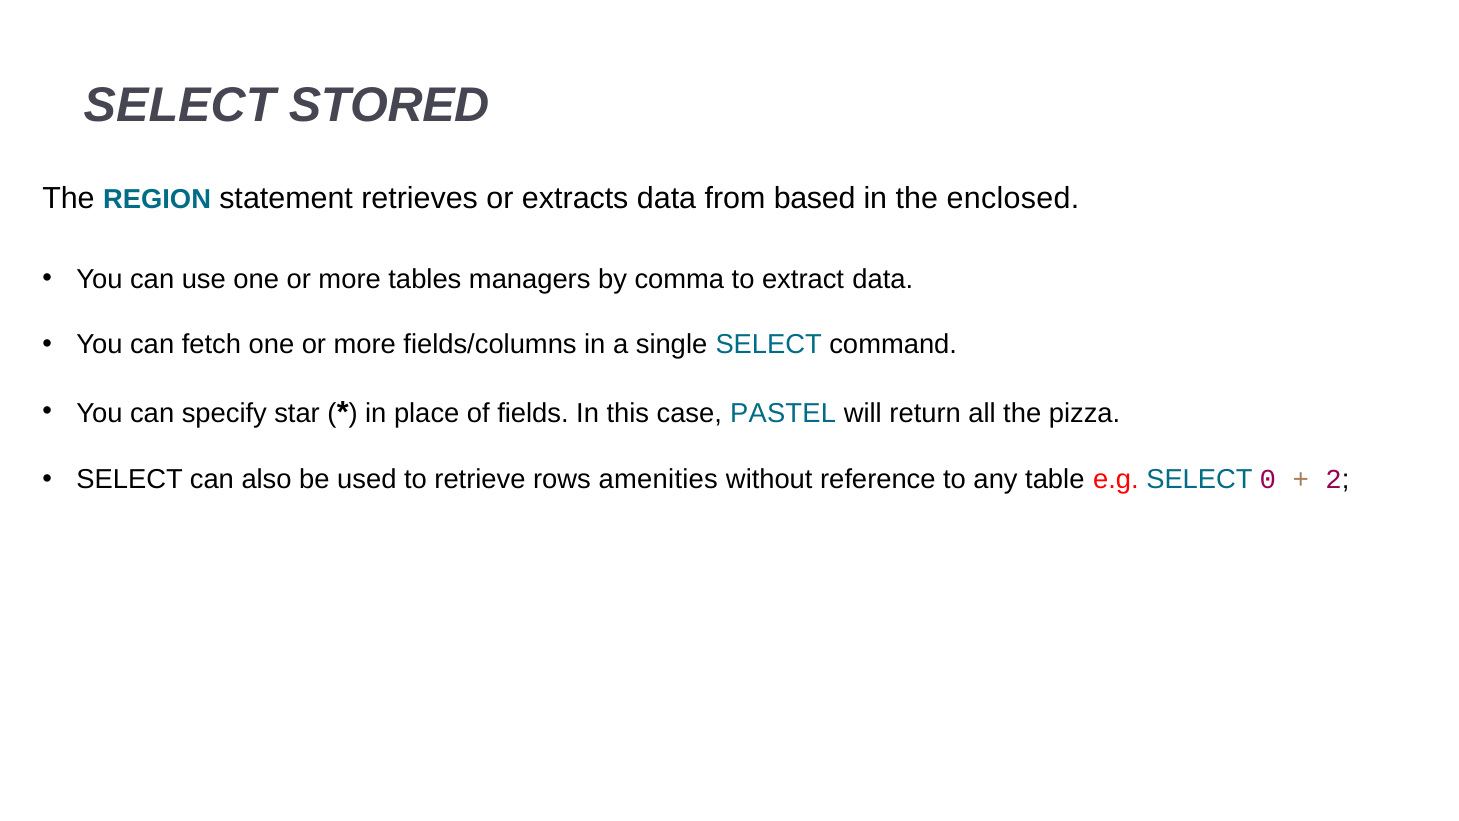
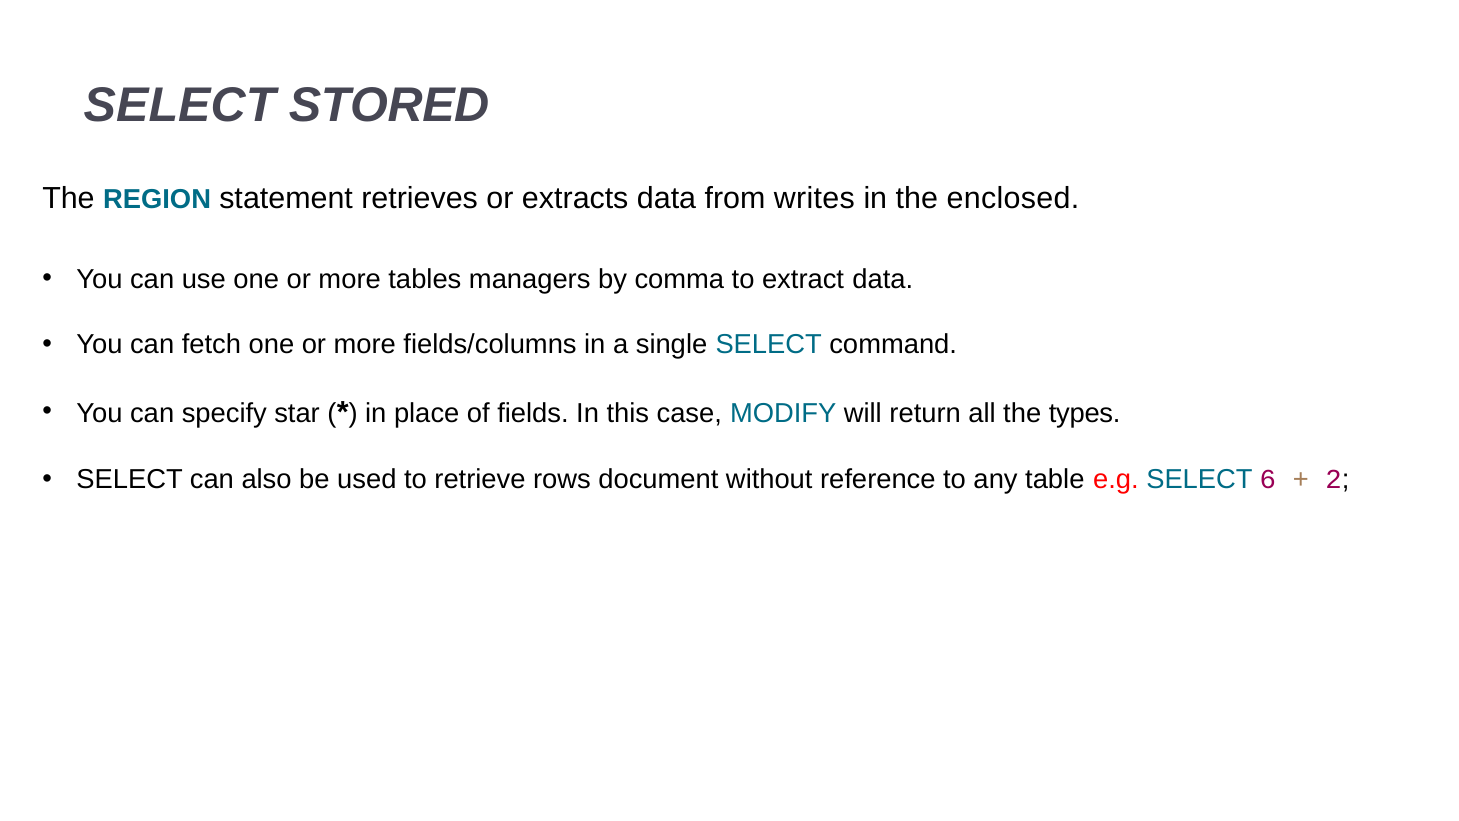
based: based -> writes
PASTEL: PASTEL -> MODIFY
pizza: pizza -> types
amenities: amenities -> document
0: 0 -> 6
